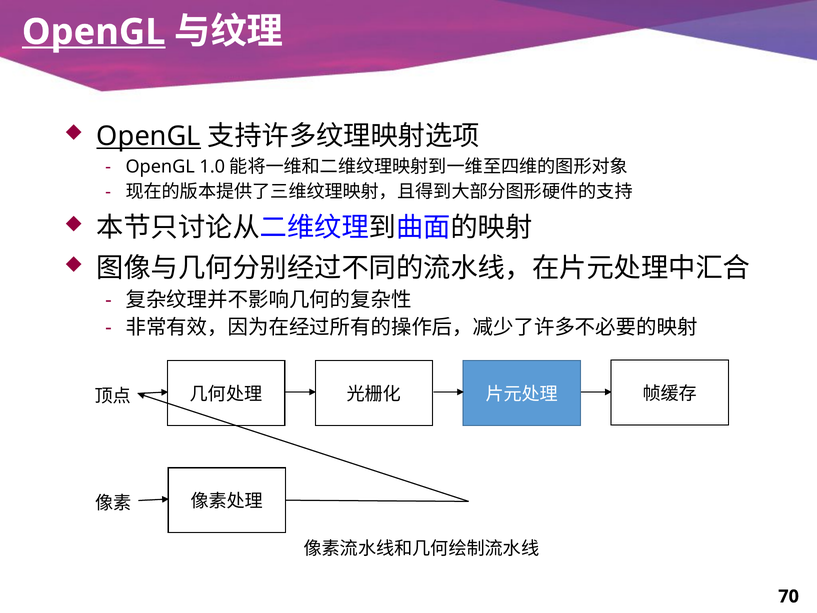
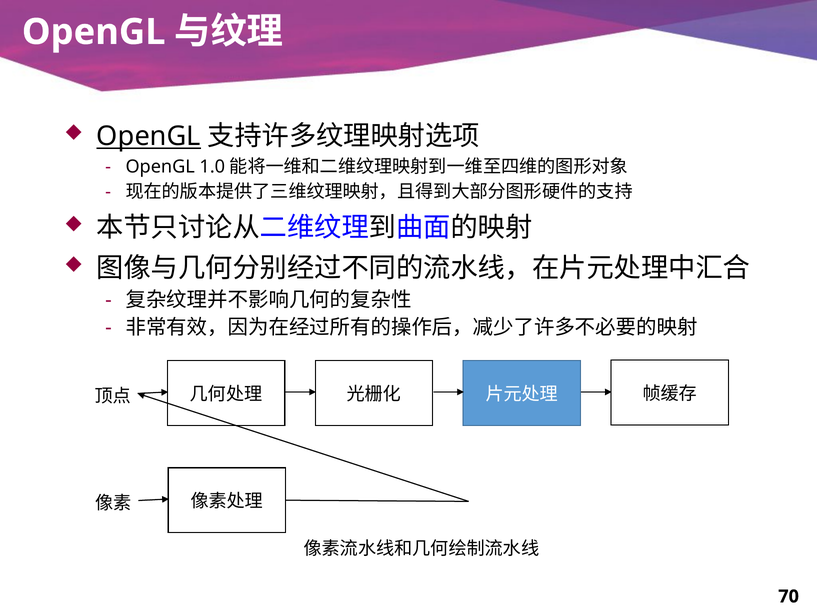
OpenGL at (94, 32) underline: present -> none
